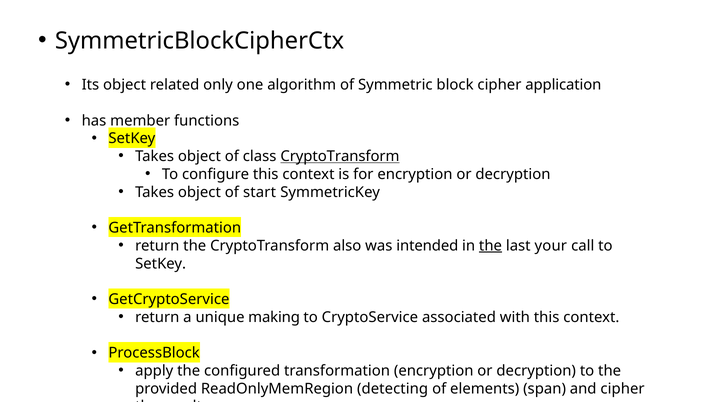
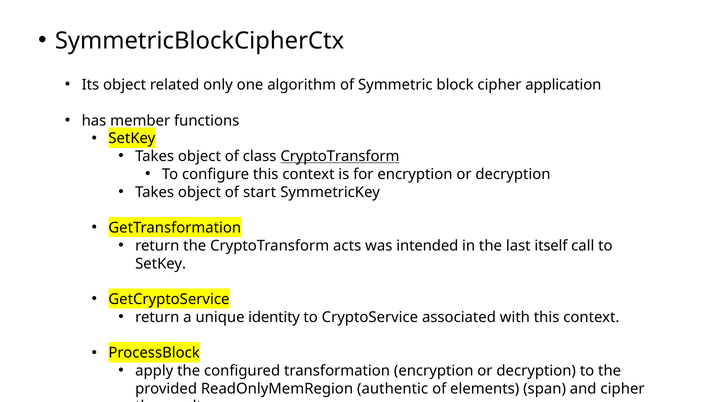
also: also -> acts
the at (490, 245) underline: present -> none
your: your -> itself
making: making -> identity
detecting: detecting -> authentic
